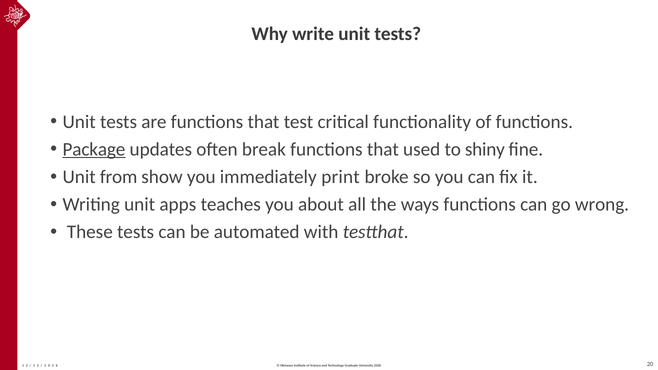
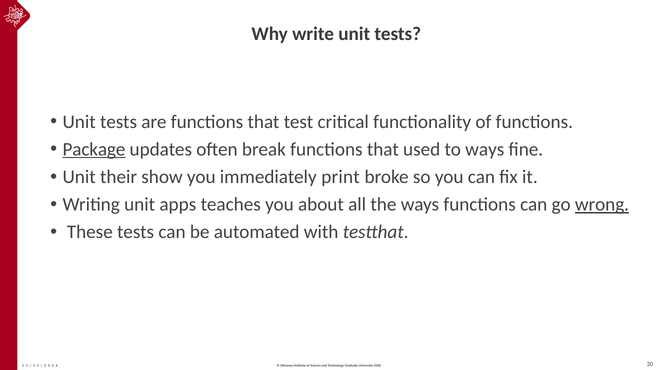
to shiny: shiny -> ways
from: from -> their
wrong underline: none -> present
